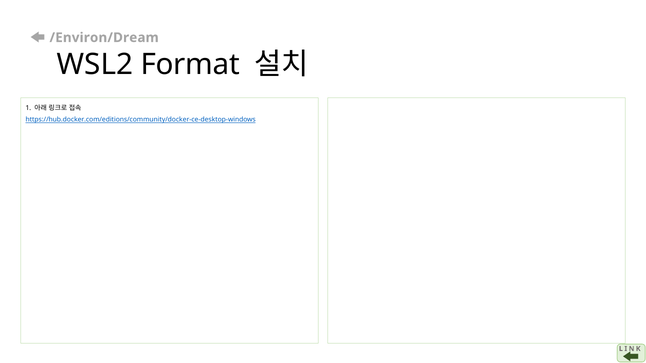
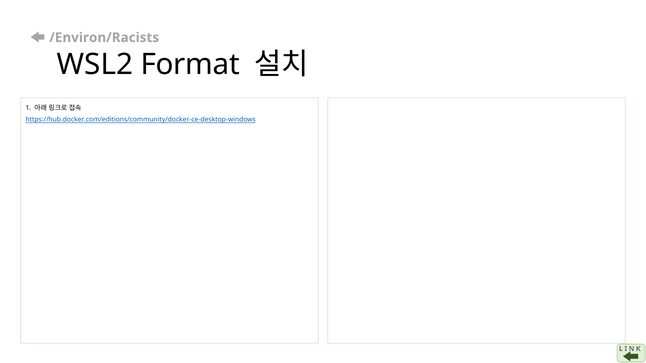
/Environ/Dream: /Environ/Dream -> /Environ/Racists
